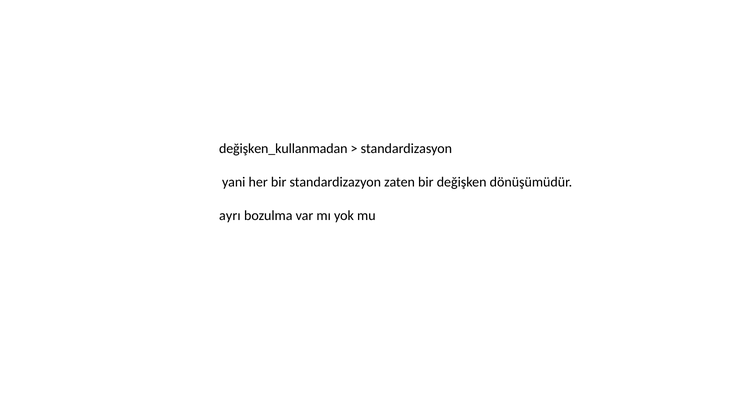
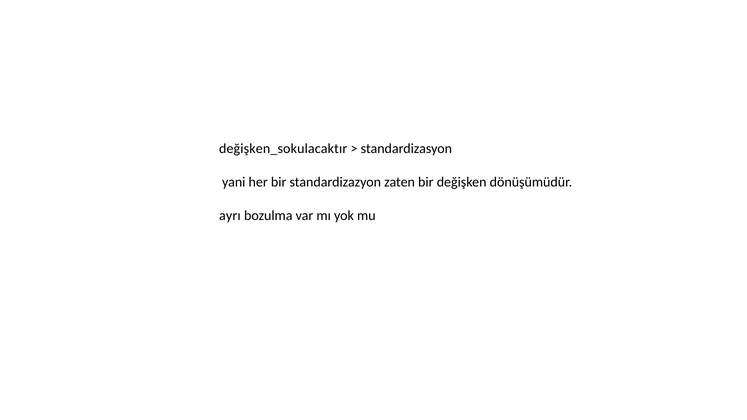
değişken_kullanmadan: değişken_kullanmadan -> değişken_sokulacaktır
